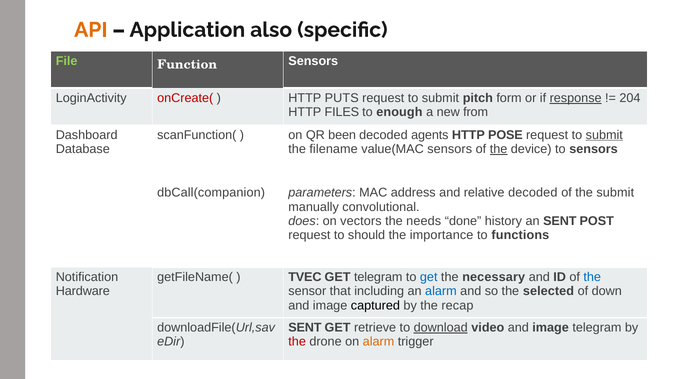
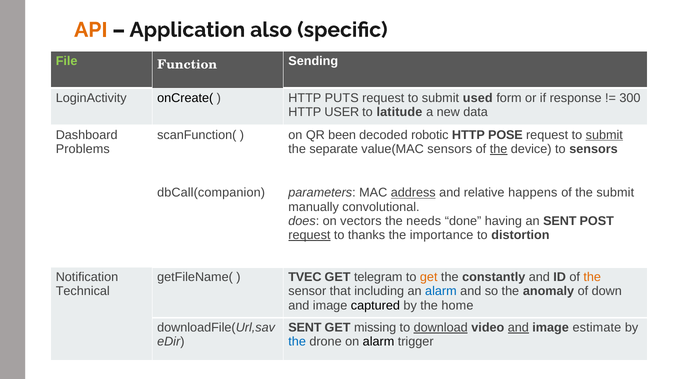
Function Sensors: Sensors -> Sending
onCreate( colour: red -> black
pitch: pitch -> used
response underline: present -> none
204: 204 -> 300
FILES: FILES -> USER
enough: enough -> latitude
from: from -> data
agents: agents -> robotic
Database: Database -> Problems
filename: filename -> separate
address underline: none -> present
relative decoded: decoded -> happens
history: history -> having
request at (309, 235) underline: none -> present
should: should -> thanks
functions: functions -> distortion
get at (429, 277) colour: blue -> orange
necessary: necessary -> constantly
the at (592, 277) colour: blue -> orange
Hardware: Hardware -> Technical
selected: selected -> anomaly
recap: recap -> home
retrieve: retrieve -> missing
and at (518, 328) underline: none -> present
image telegram: telegram -> estimate
the at (297, 342) colour: red -> blue
alarm at (379, 342) colour: orange -> black
